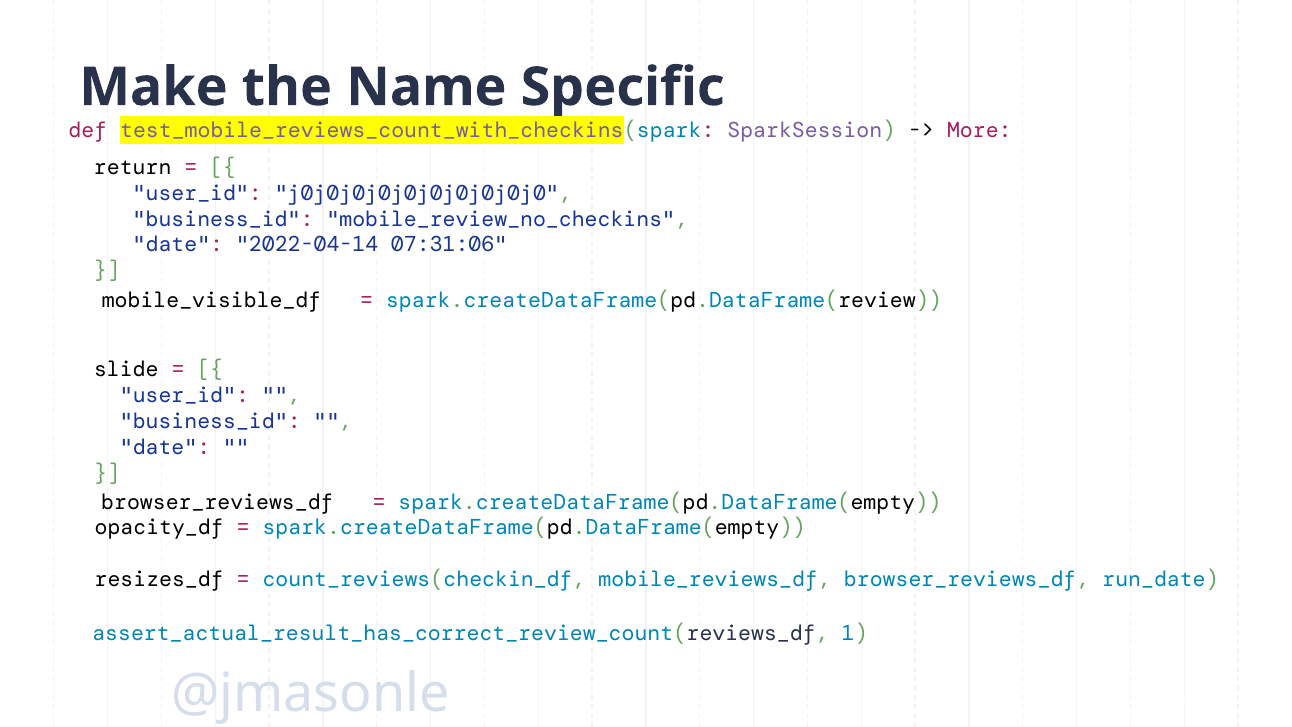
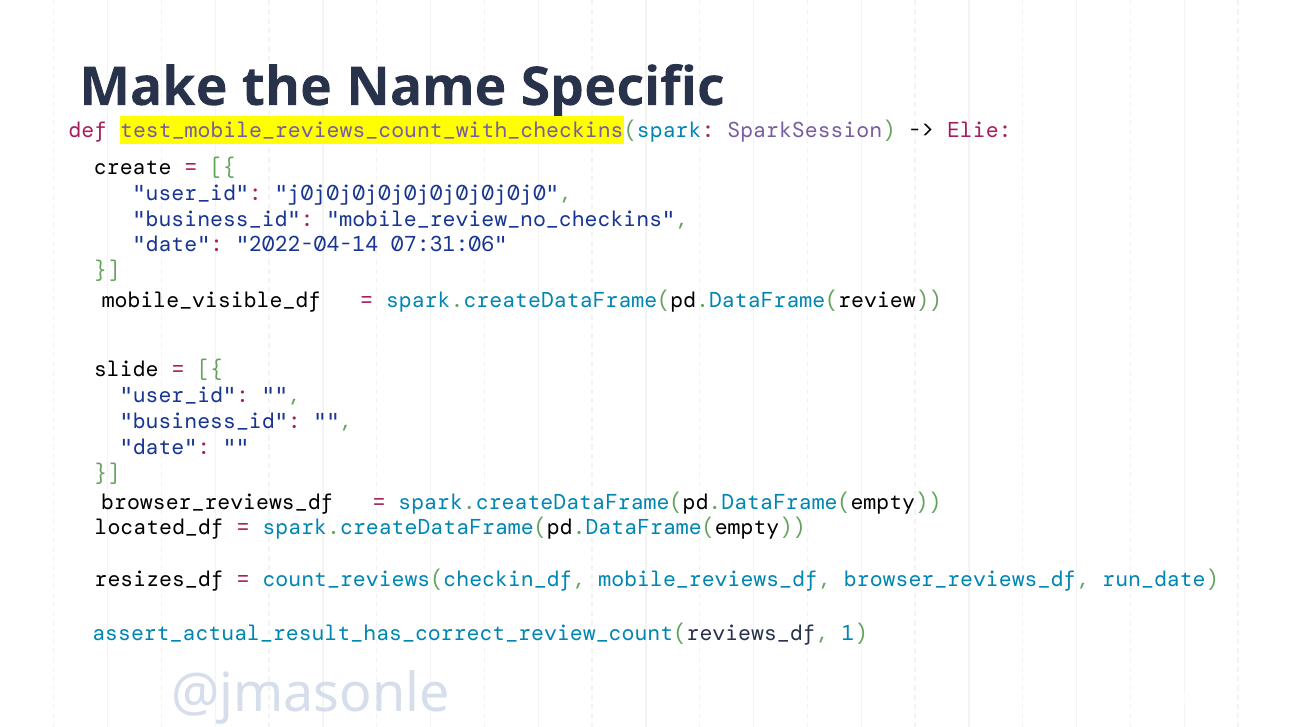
More: More -> Elie
return: return -> create
opacity_df: opacity_df -> located_df
